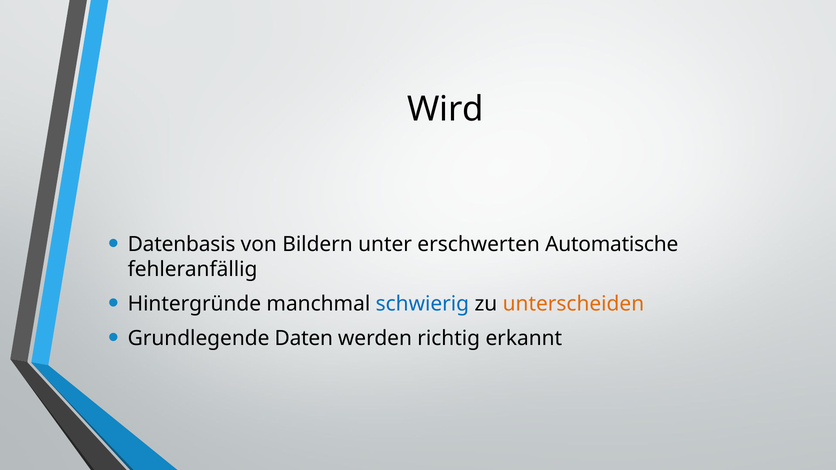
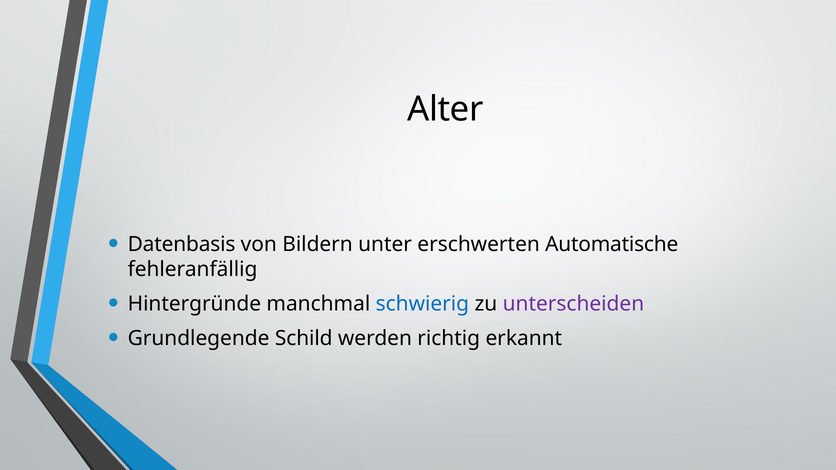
Wird: Wird -> Alter
unterscheiden colour: orange -> purple
Daten: Daten -> Schild
